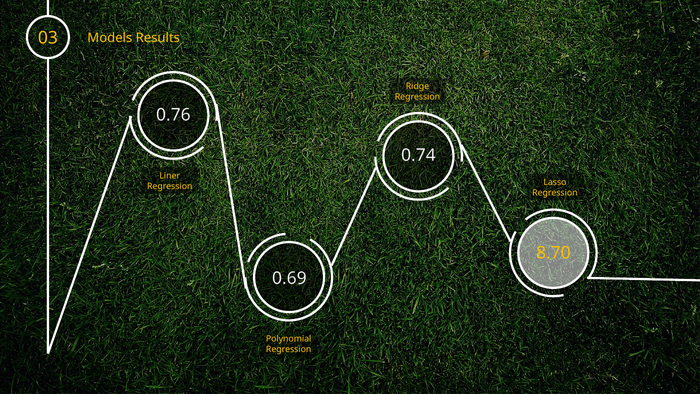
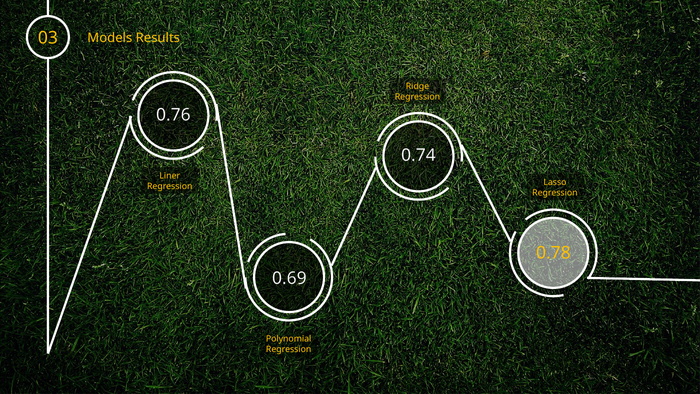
8.70: 8.70 -> 0.78
